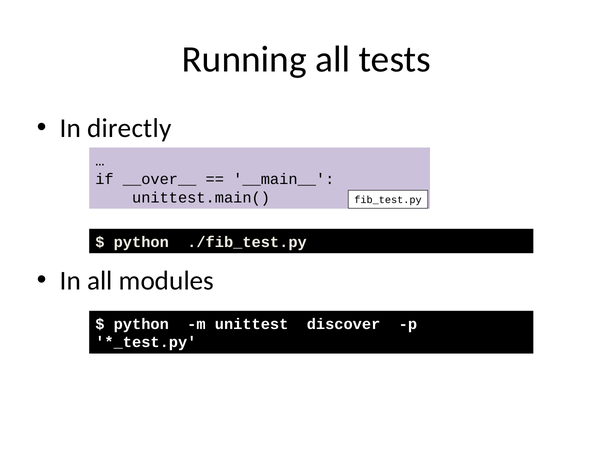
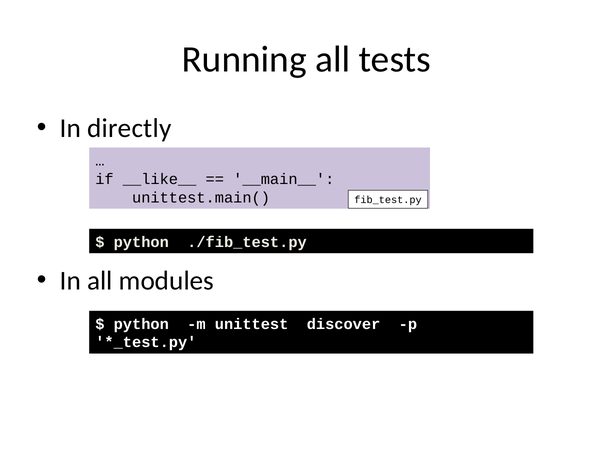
__over__: __over__ -> __like__
